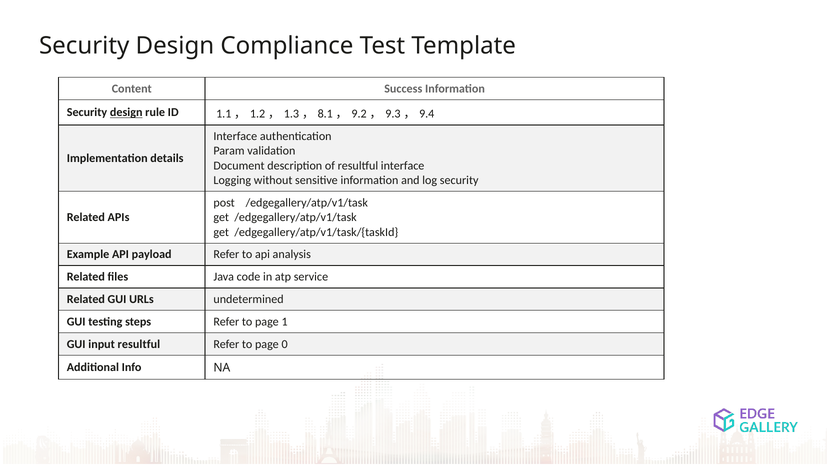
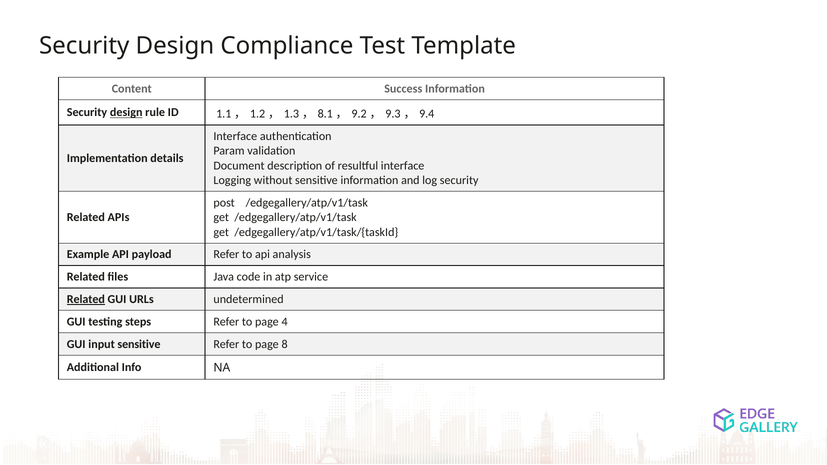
Related at (86, 299) underline: none -> present
1: 1 -> 4
input resultful: resultful -> sensitive
0: 0 -> 8
